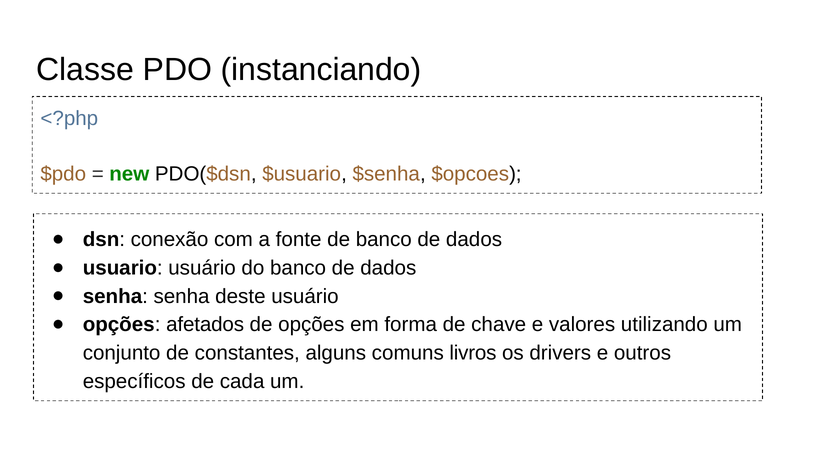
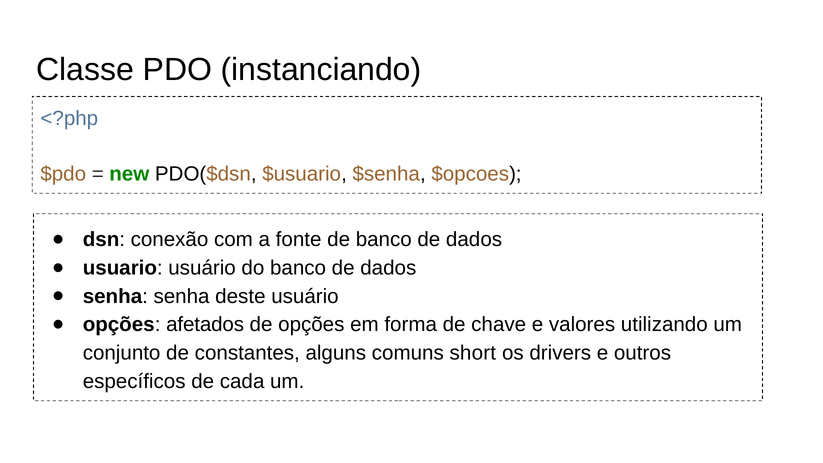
livros: livros -> short
